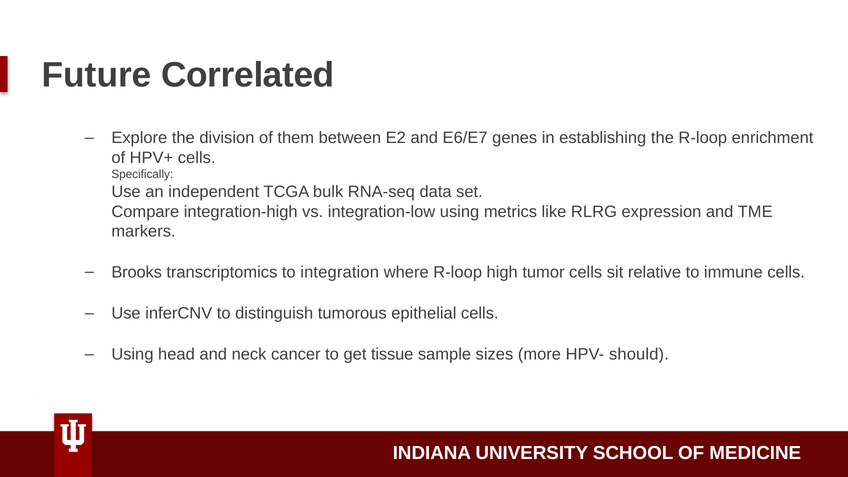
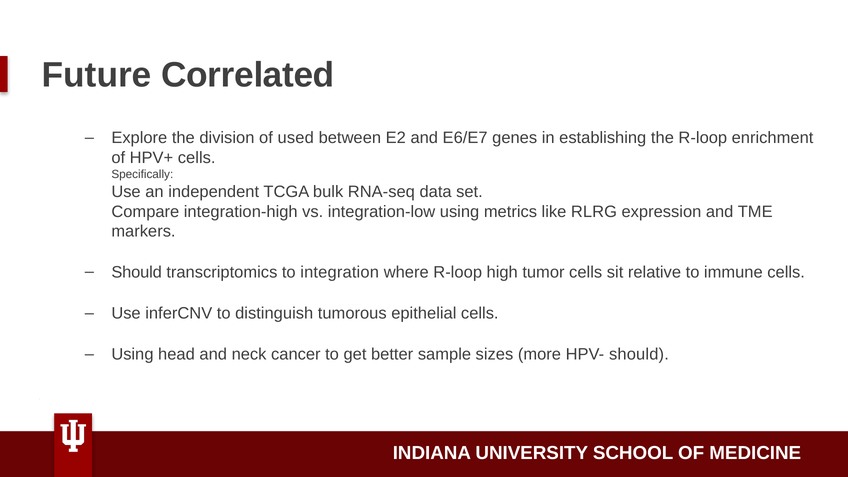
them: them -> used
Brooks at (137, 272): Brooks -> Should
tissue: tissue -> better
